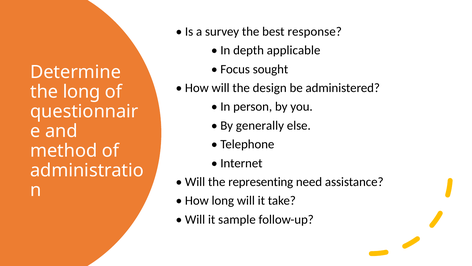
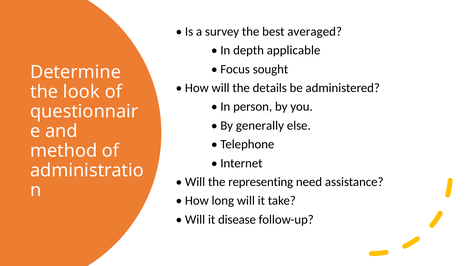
response: response -> averaged
design: design -> details
the long: long -> look
sample: sample -> disease
